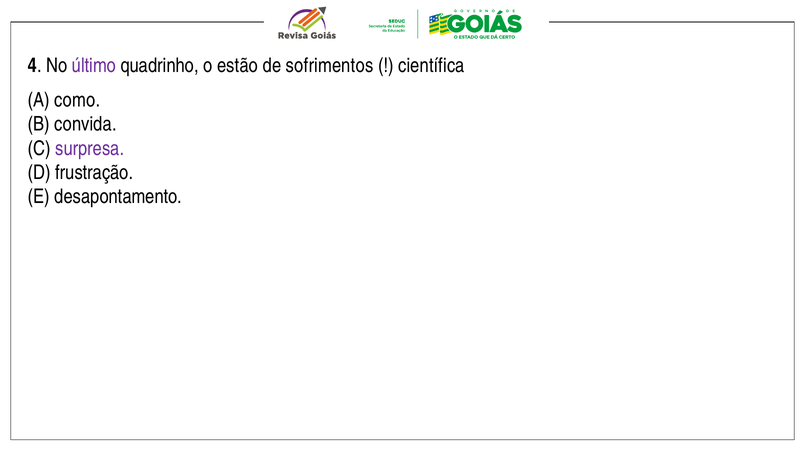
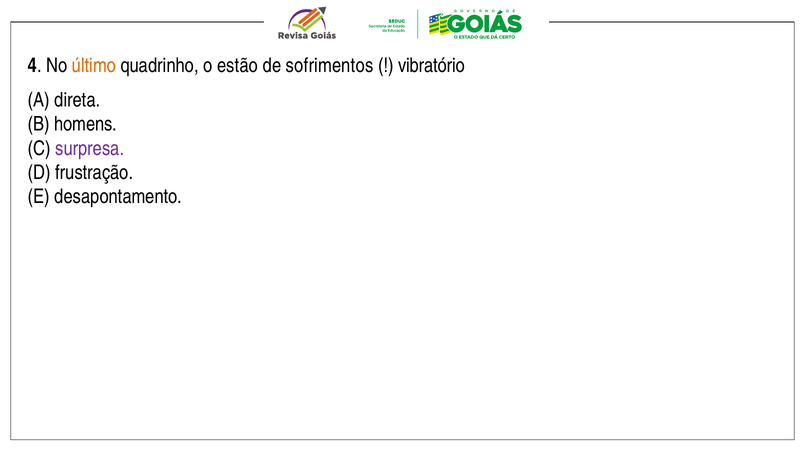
último colour: purple -> orange
científica: científica -> vibratório
como: como -> direta
convida: convida -> homens
